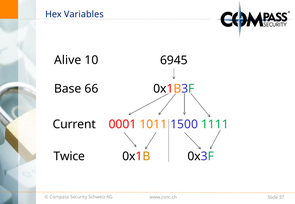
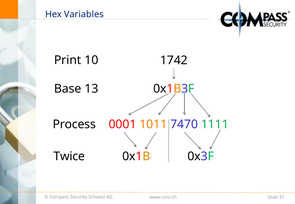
Alive: Alive -> Print
6945: 6945 -> 1742
66: 66 -> 13
Current: Current -> Process
1500: 1500 -> 7470
